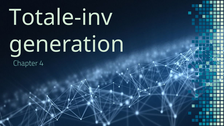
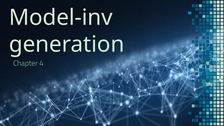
Totale-inv: Totale-inv -> Model-inv
